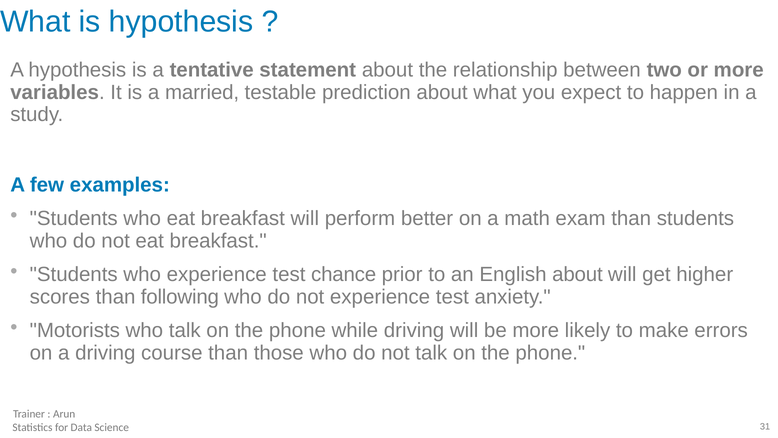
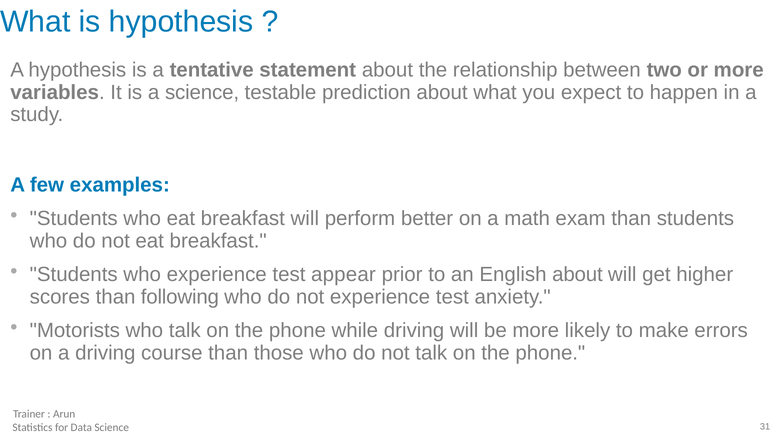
a married: married -> science
chance: chance -> appear
